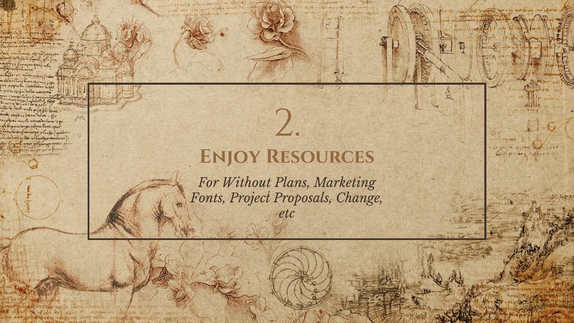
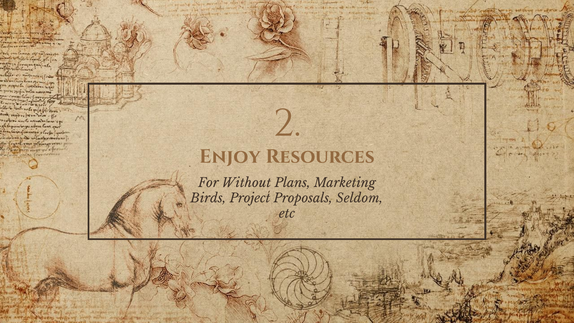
Fonts: Fonts -> Birds
Change: Change -> Seldom
